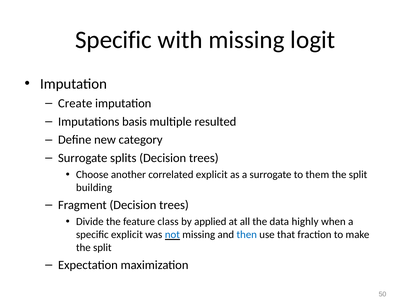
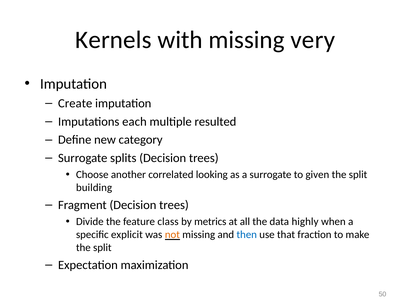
Specific at (114, 40): Specific -> Kernels
logit: logit -> very
basis: basis -> each
correlated explicit: explicit -> looking
them: them -> given
applied: applied -> metrics
not colour: blue -> orange
